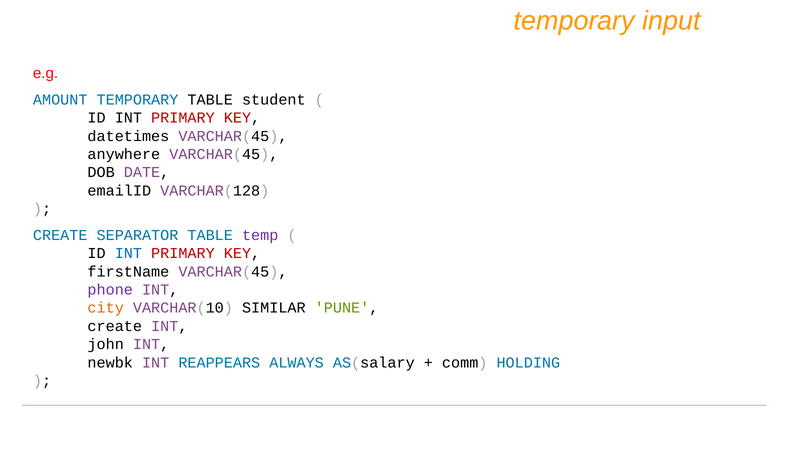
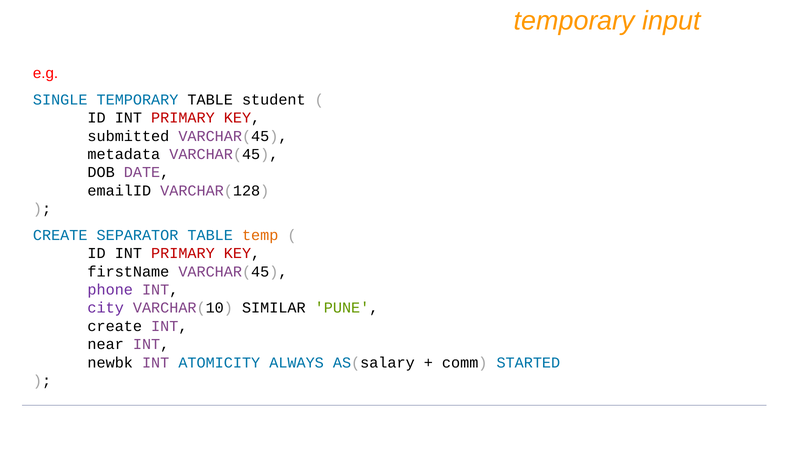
AMOUNT: AMOUNT -> SINGLE
datetimes: datetimes -> submitted
anywhere: anywhere -> metadata
temp colour: purple -> orange
INT at (128, 253) colour: blue -> black
city colour: orange -> purple
john: john -> near
REAPPEARS: REAPPEARS -> ATOMICITY
HOLDING: HOLDING -> STARTED
